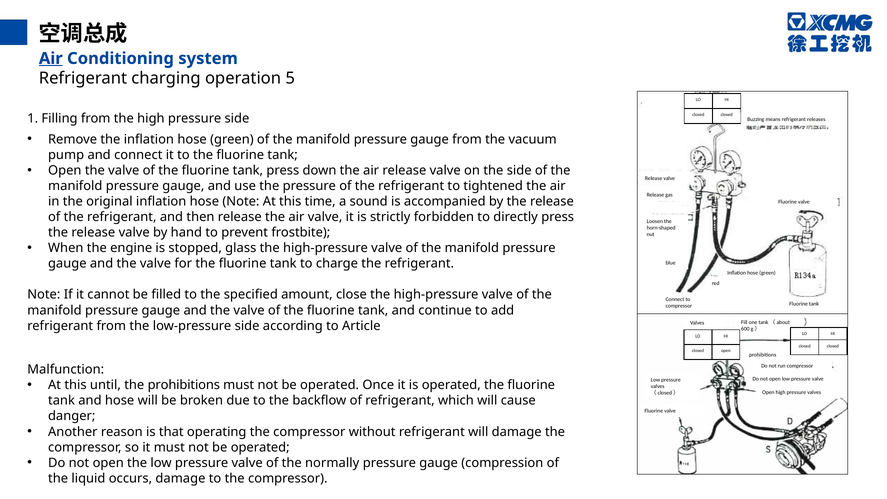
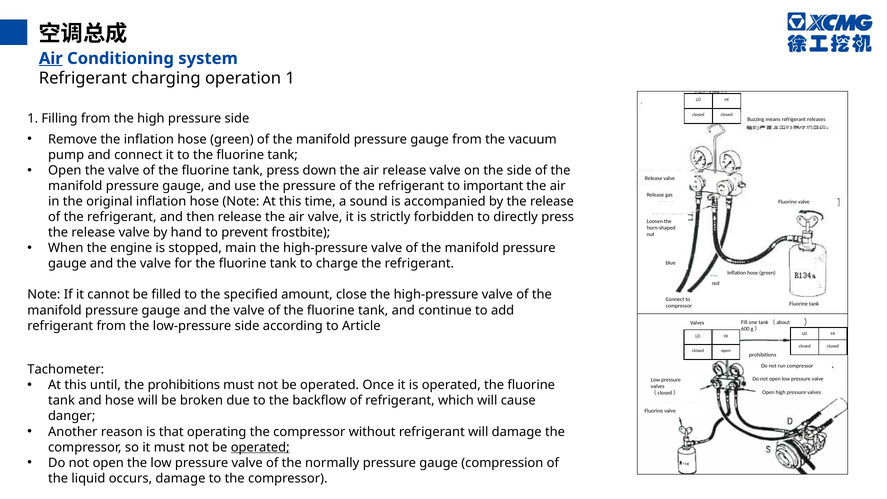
operation 5: 5 -> 1
tightened: tightened -> important
glass: glass -> main
Malfunction: Malfunction -> Tachometer
operated at (260, 447) underline: none -> present
